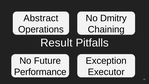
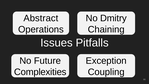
Result: Result -> Issues
Performance: Performance -> Complexities
Executor: Executor -> Coupling
